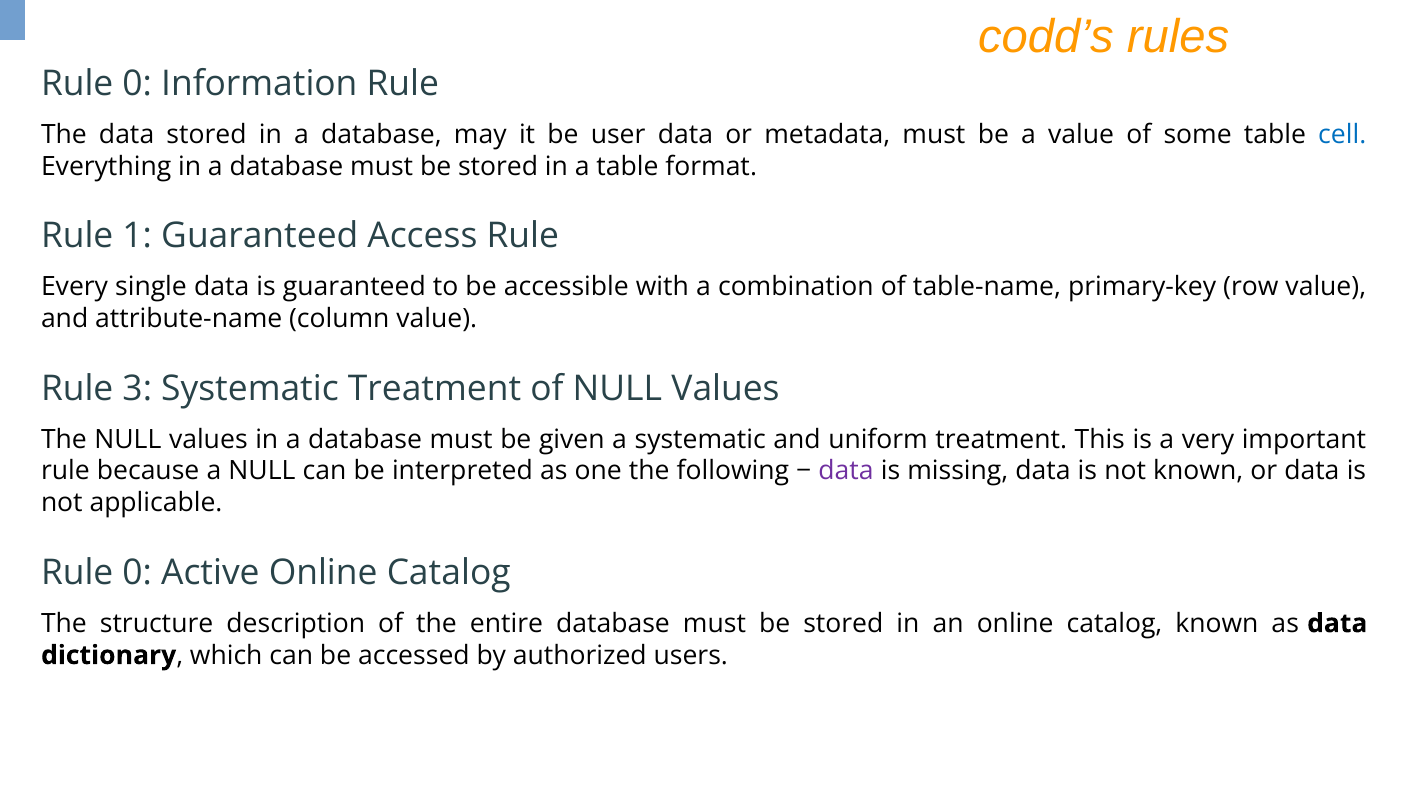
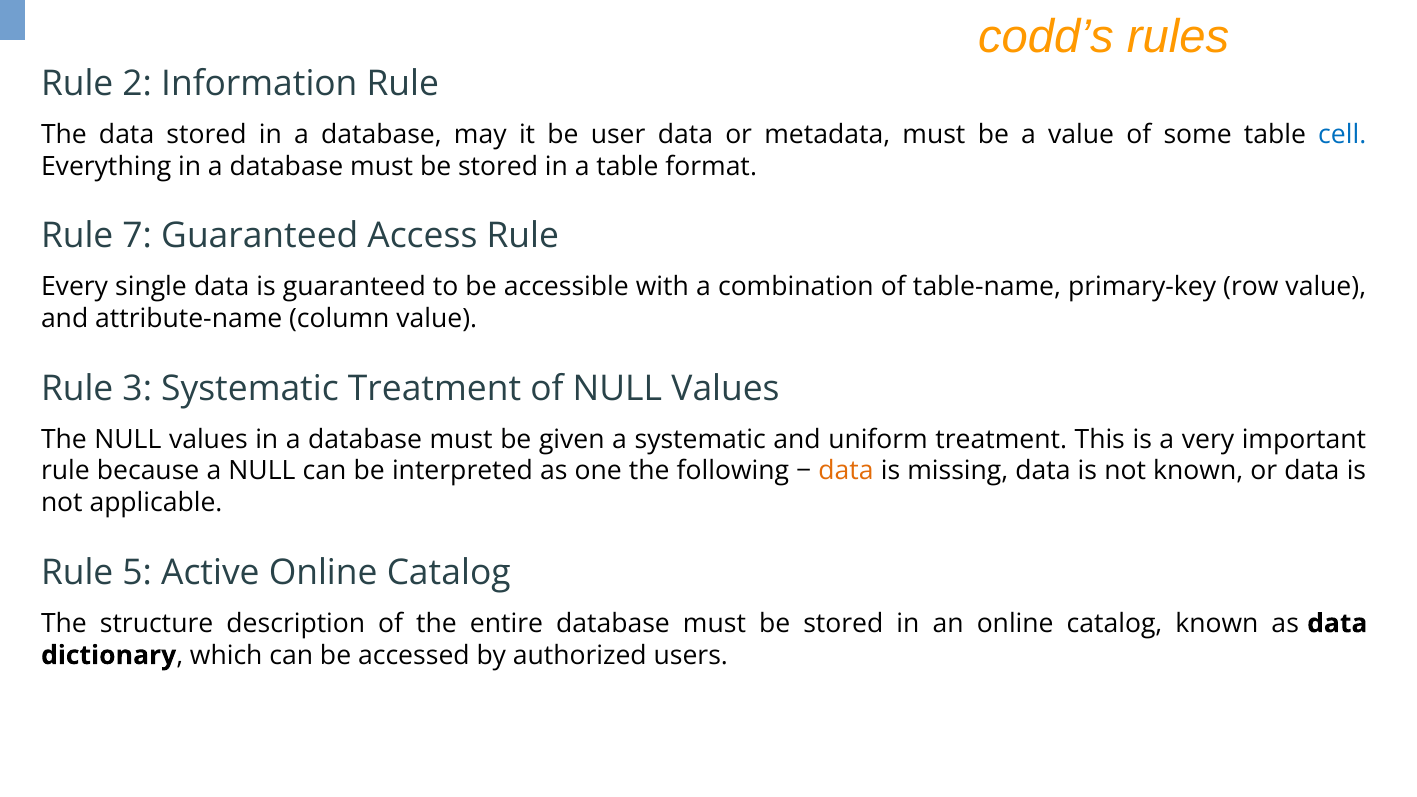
0 at (137, 84): 0 -> 2
1: 1 -> 7
data at (846, 471) colour: purple -> orange
0 at (137, 573): 0 -> 5
